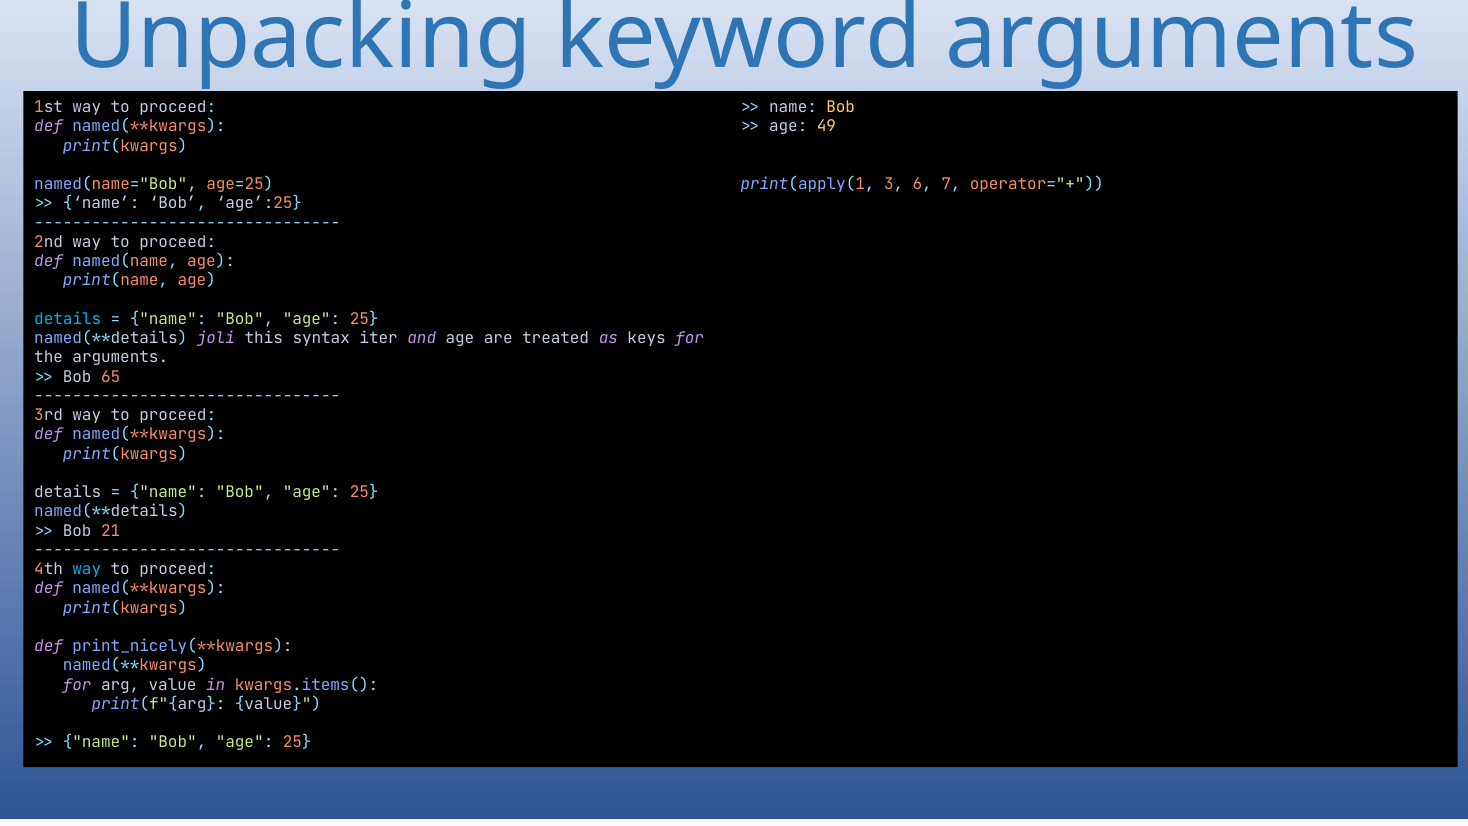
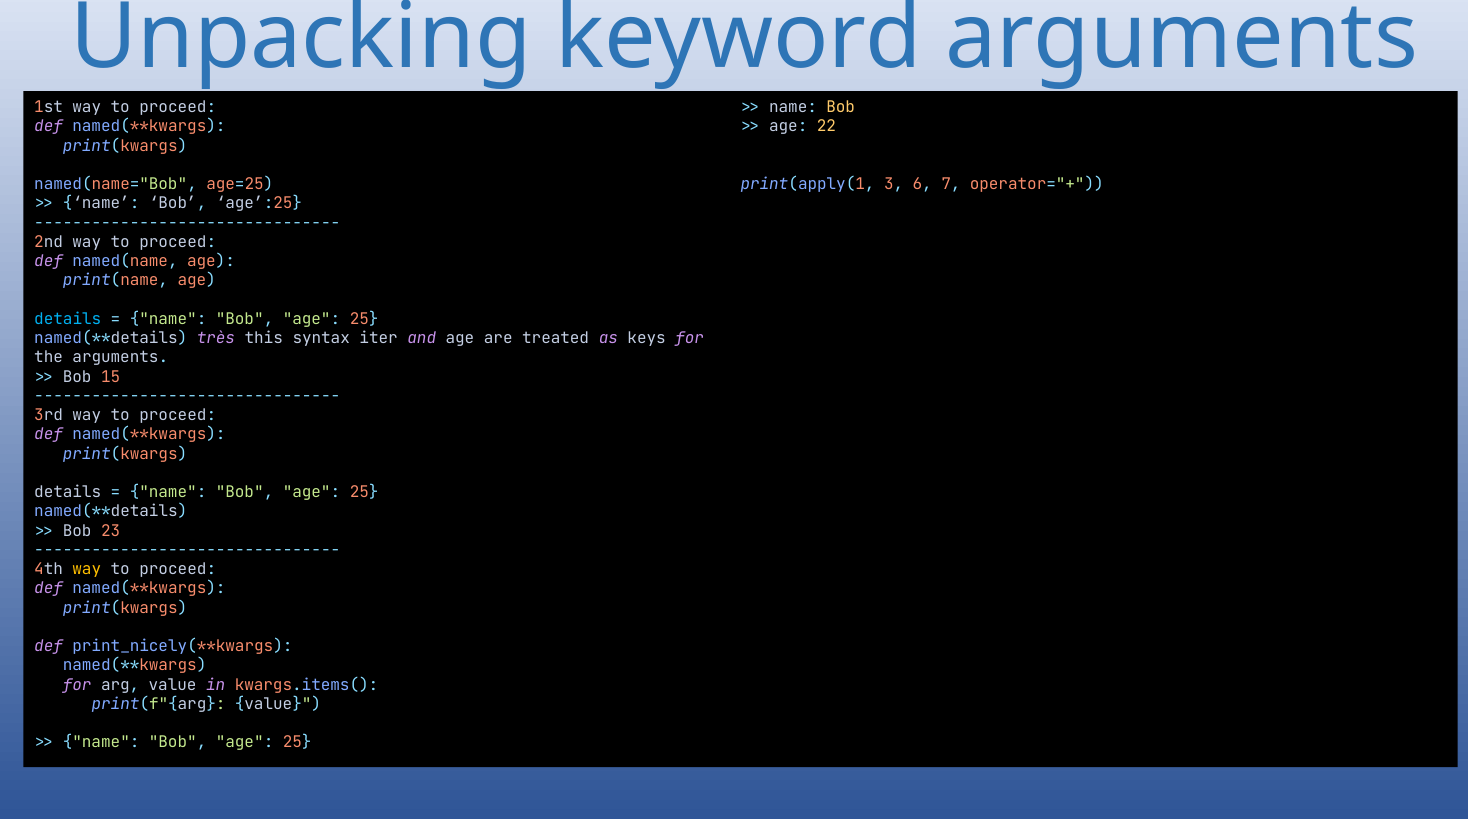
49: 49 -> 22
joli: joli -> très
65: 65 -> 15
21: 21 -> 23
way at (87, 569) colour: light blue -> yellow
